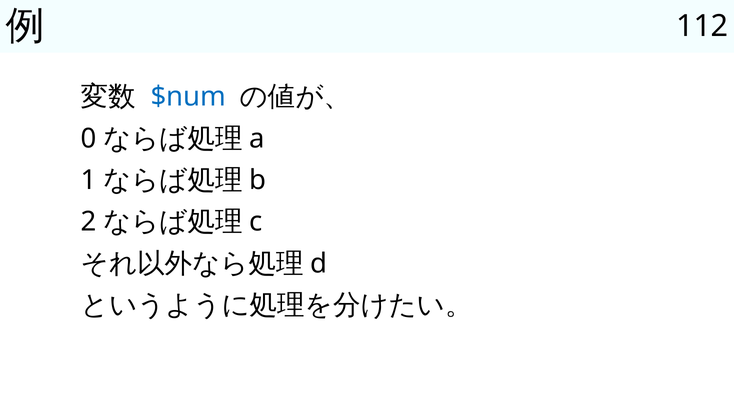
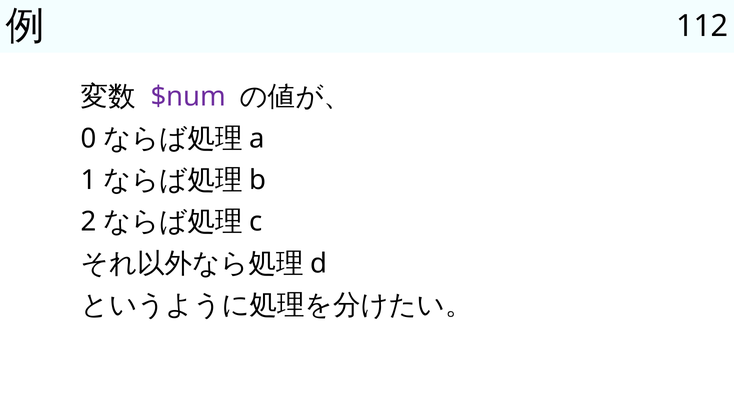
$num colour: blue -> purple
